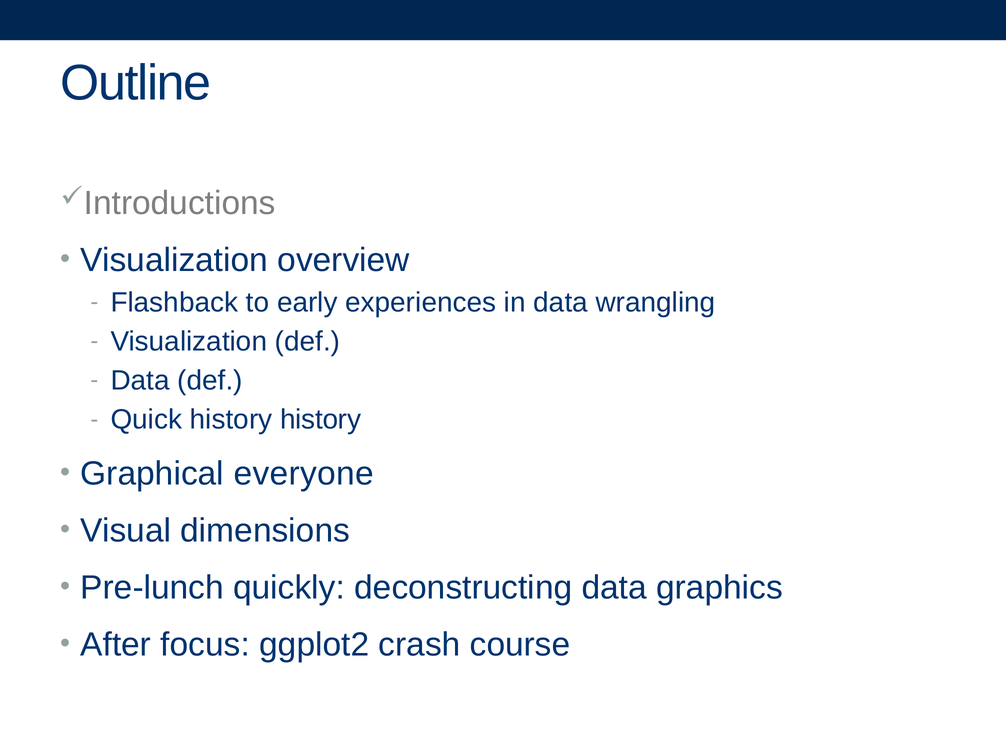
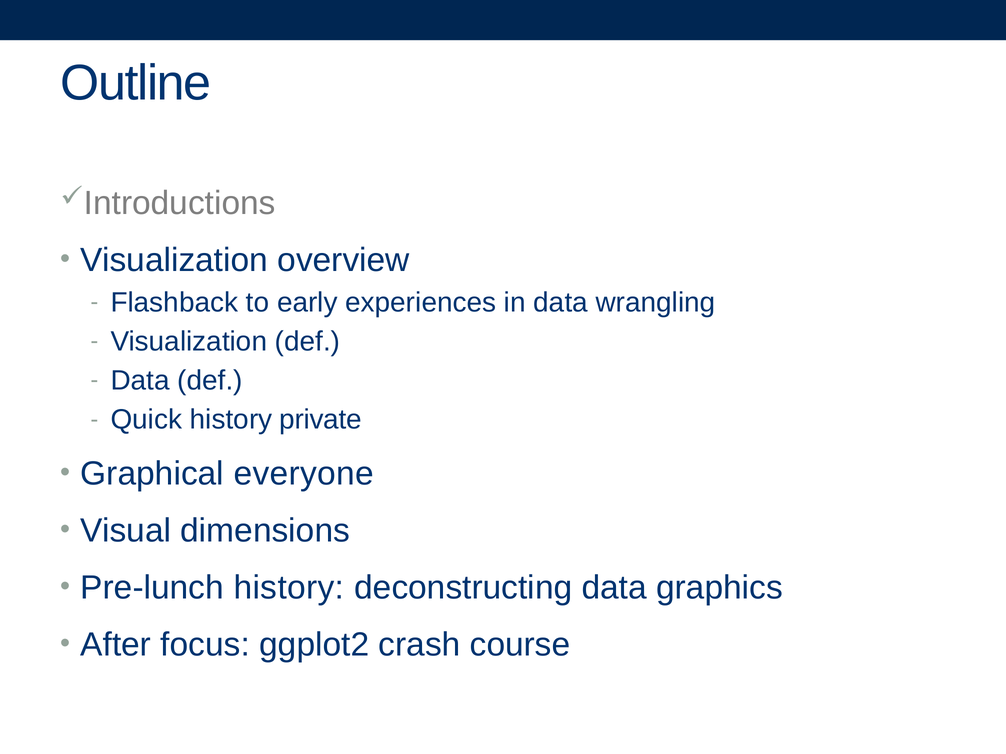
history history: history -> private
Pre-lunch quickly: quickly -> history
